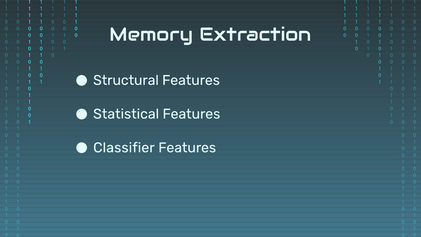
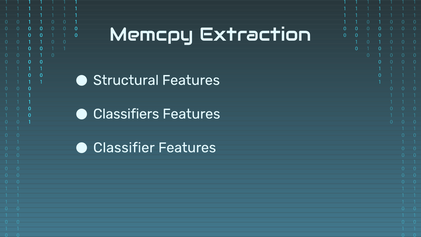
Memory: Memory -> Memcpy
Statistical: Statistical -> Classifiers
